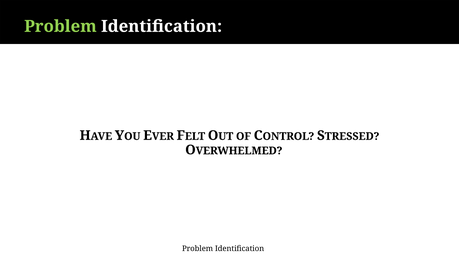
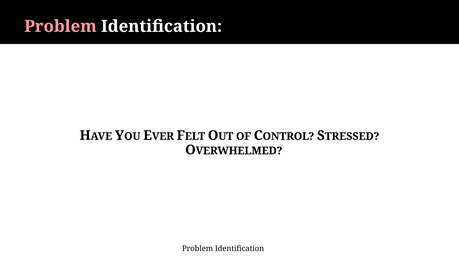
Problem at (60, 26) colour: light green -> pink
